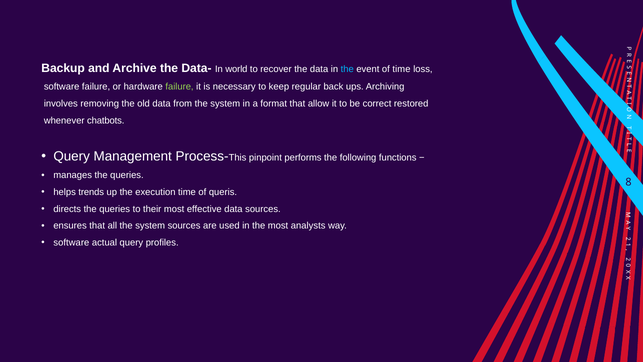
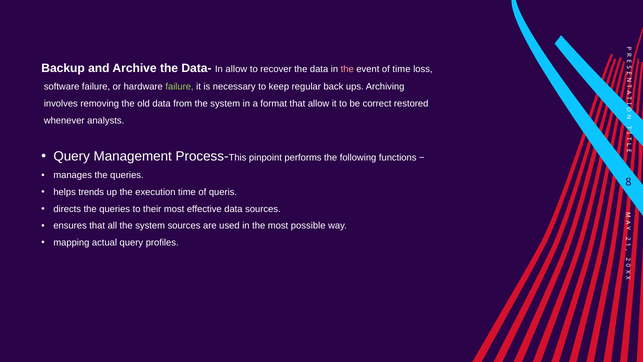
In world: world -> allow
the at (347, 69) colour: light blue -> pink
chatbots: chatbots -> analysts
analysts: analysts -> possible
software at (71, 243): software -> mapping
